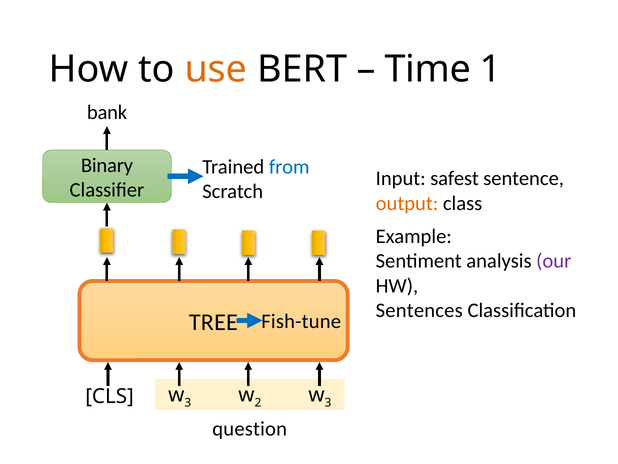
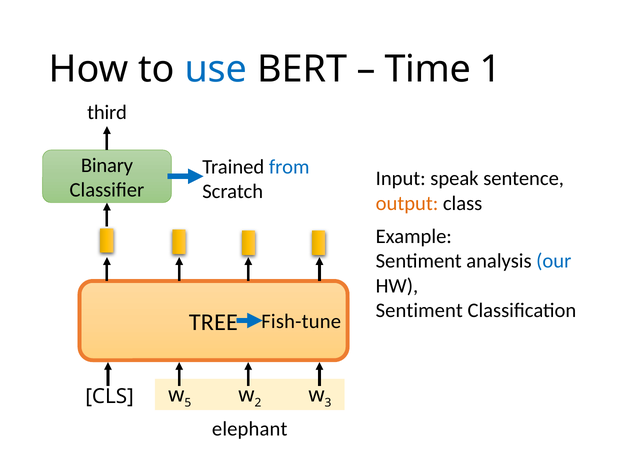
use colour: orange -> blue
bank: bank -> third
safest: safest -> speak
our colour: purple -> blue
Sentences at (419, 310): Sentences -> Sentiment
3 at (188, 402): 3 -> 5
question: question -> elephant
